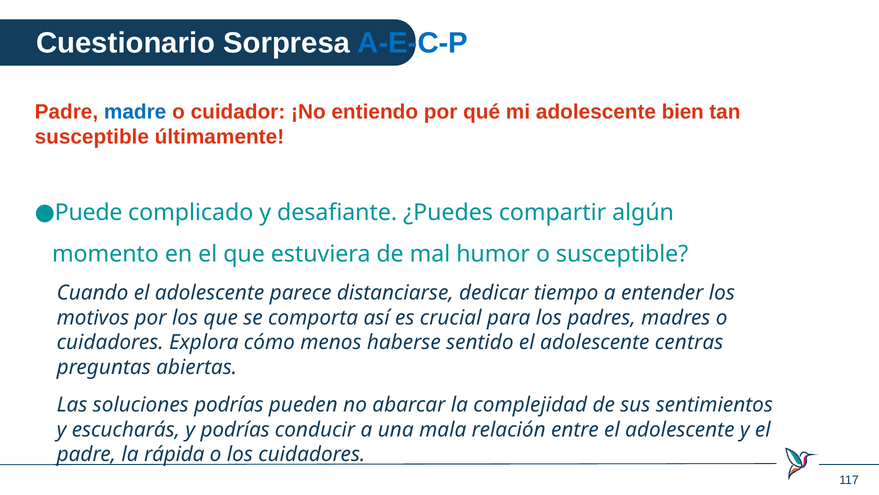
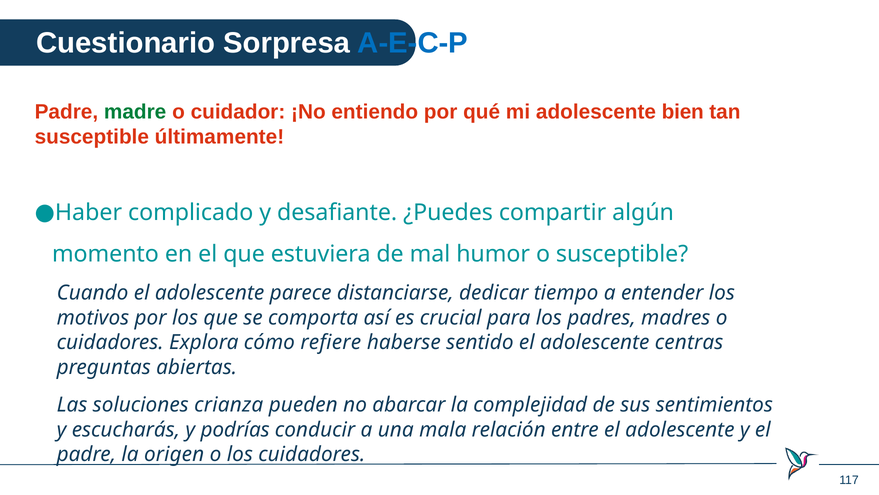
madre colour: blue -> green
Puede: Puede -> Haber
menos: menos -> refiere
soluciones podrías: podrías -> crianza
rápida: rápida -> origen
